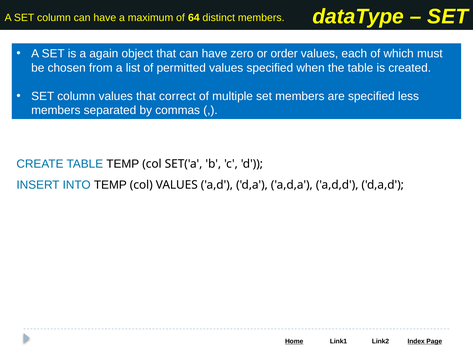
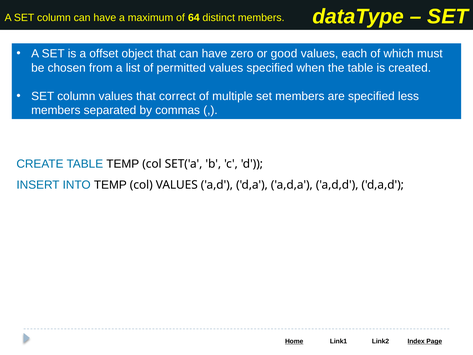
again: again -> offset
order: order -> good
